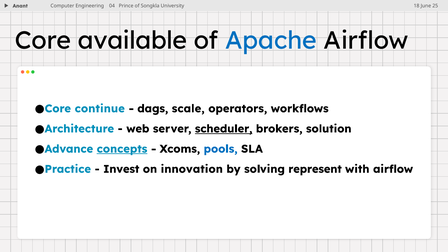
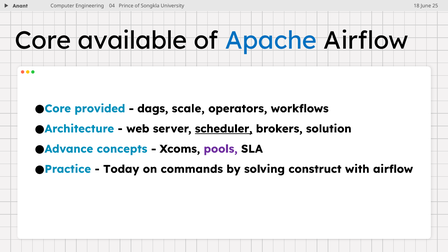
continue: continue -> provided
concepts underline: present -> none
pools colour: blue -> purple
Invest: Invest -> Today
innovation: innovation -> commands
represent: represent -> construct
